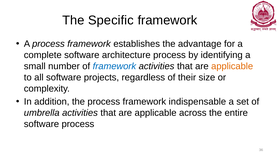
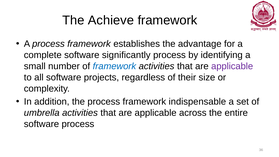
Specific: Specific -> Achieve
architecture: architecture -> significantly
applicable at (232, 66) colour: orange -> purple
